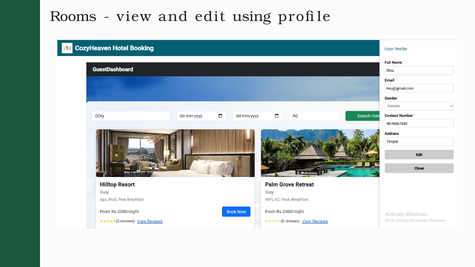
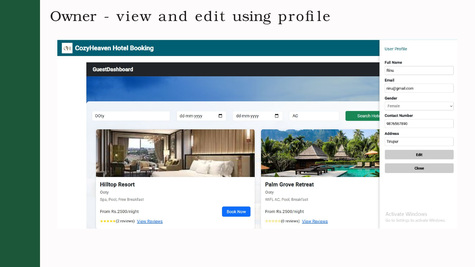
Rooms: Rooms -> Owner
